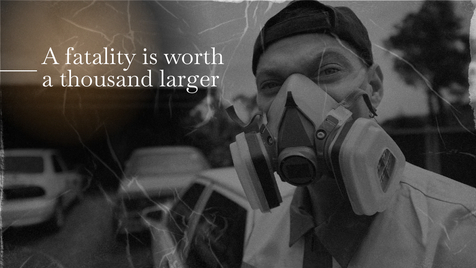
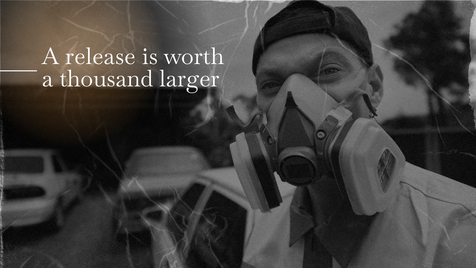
fatality: fatality -> release
